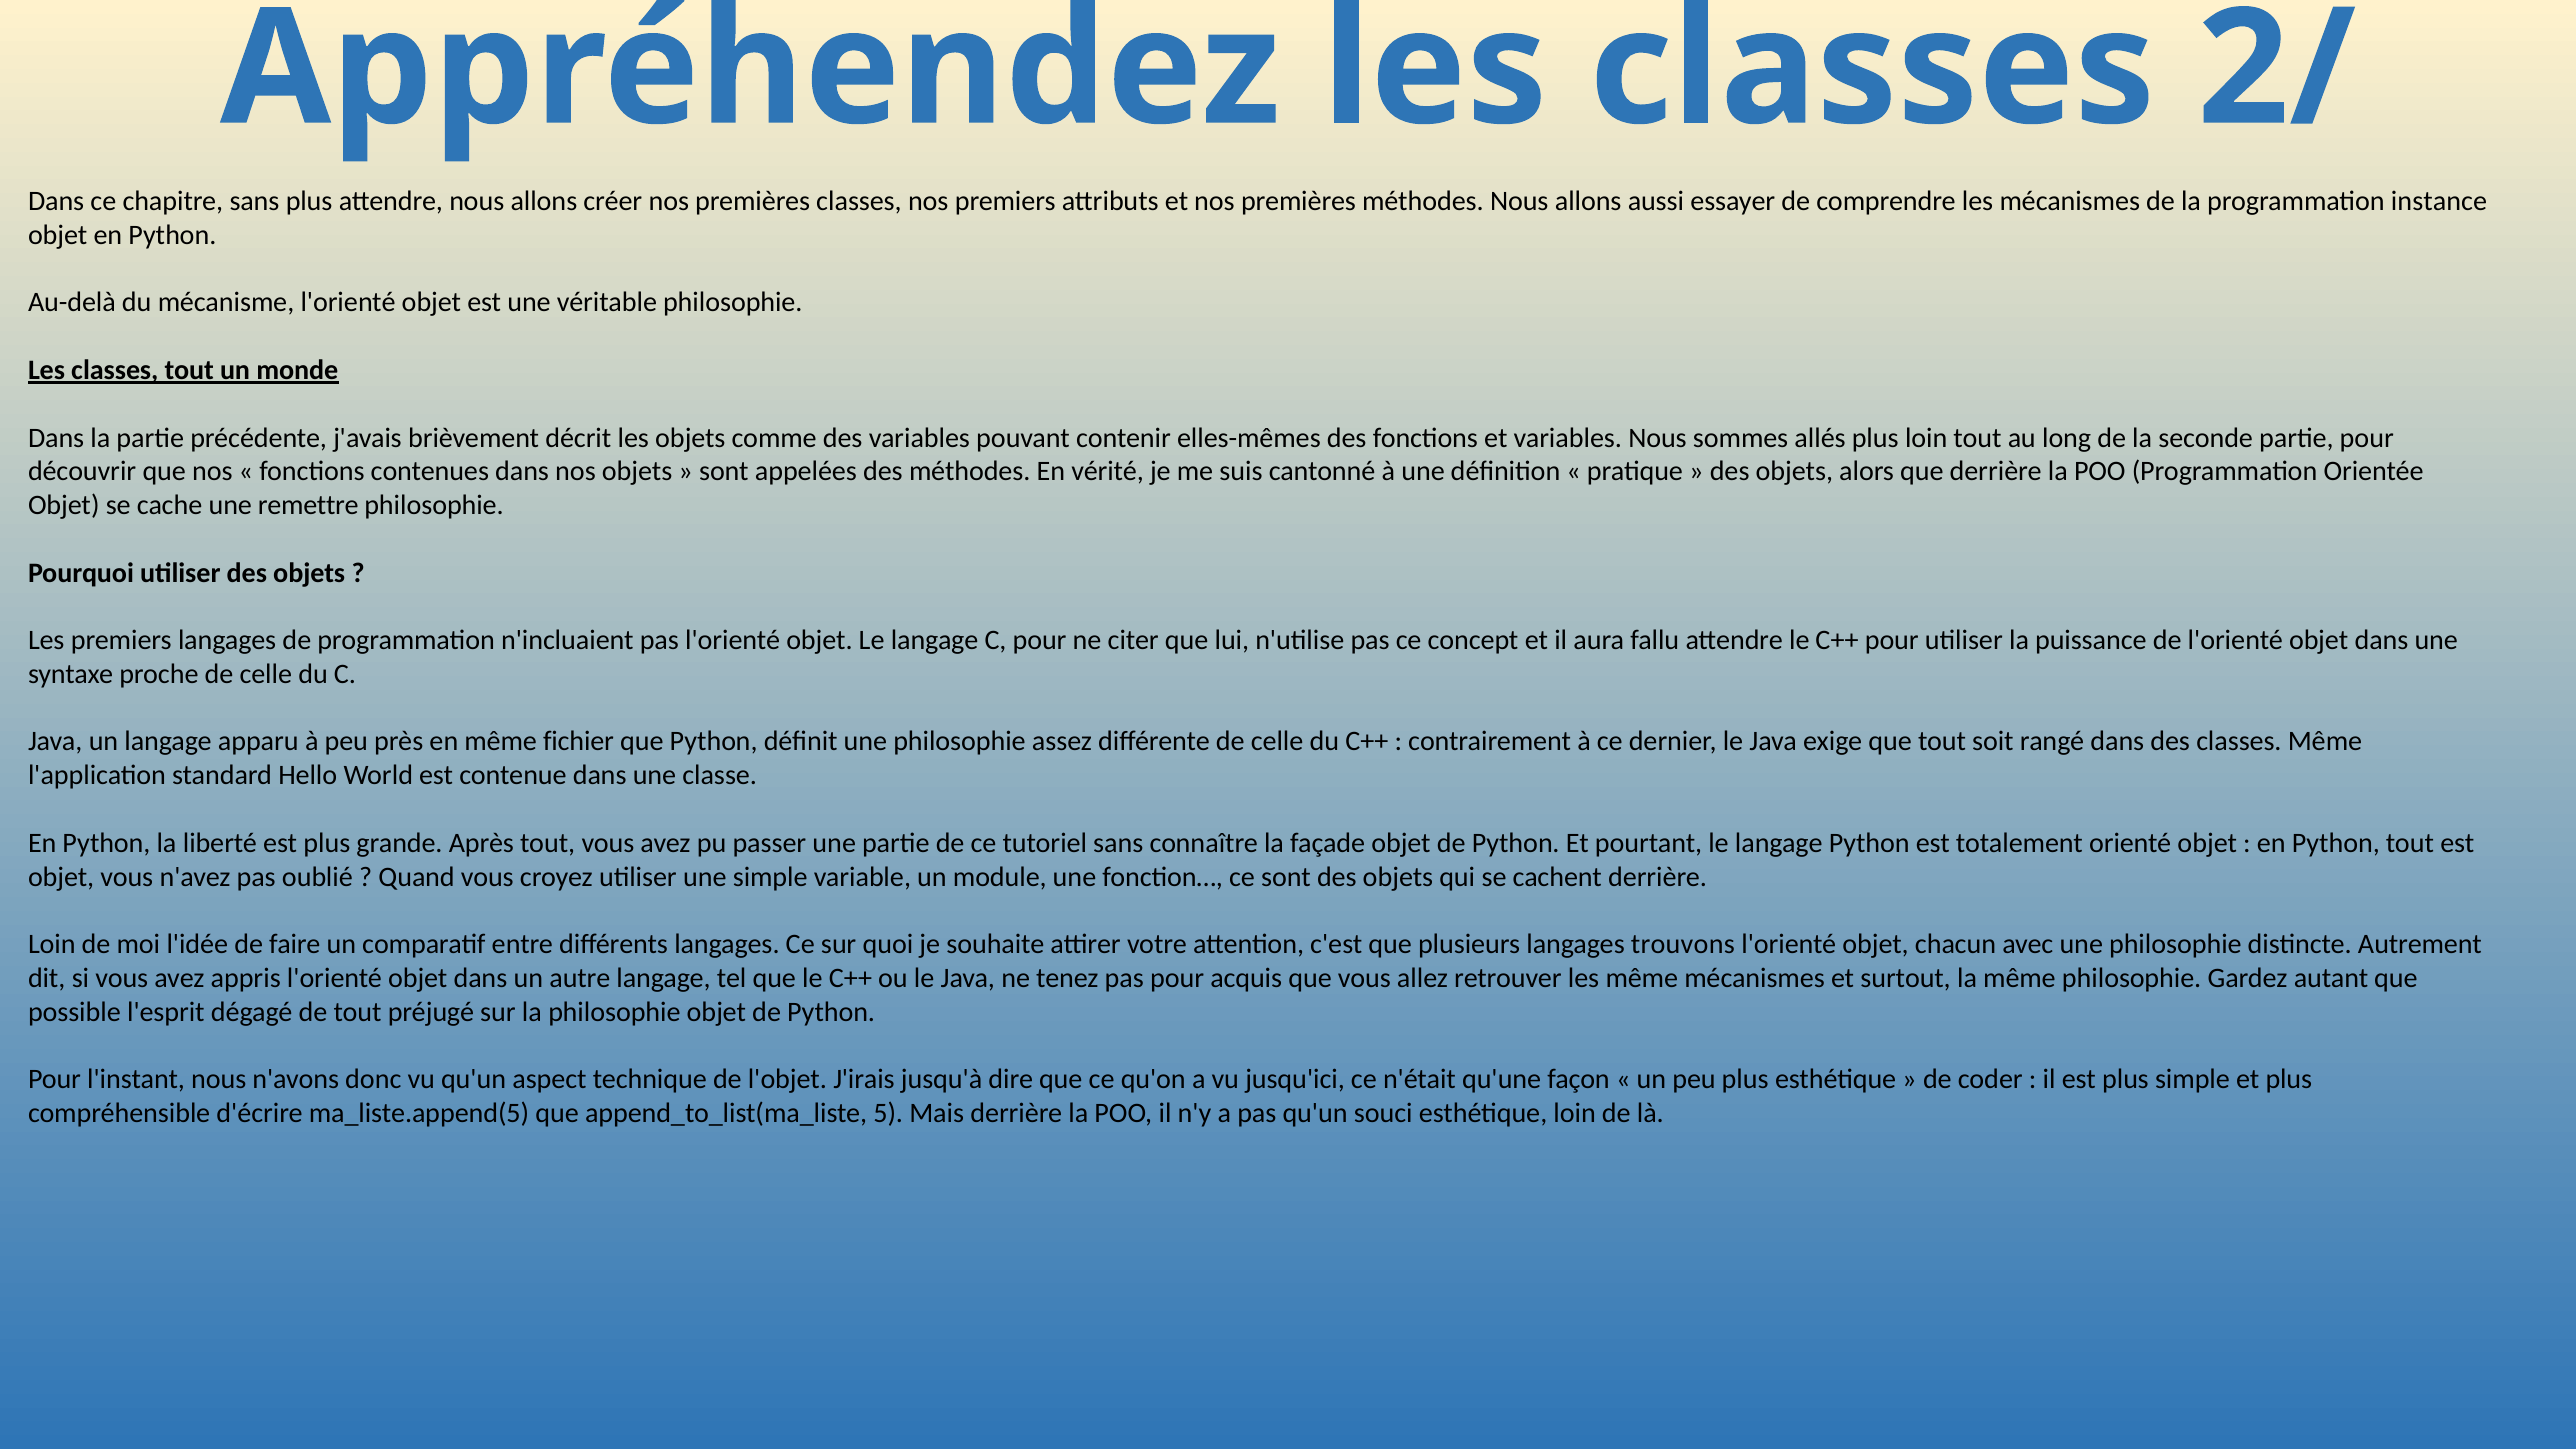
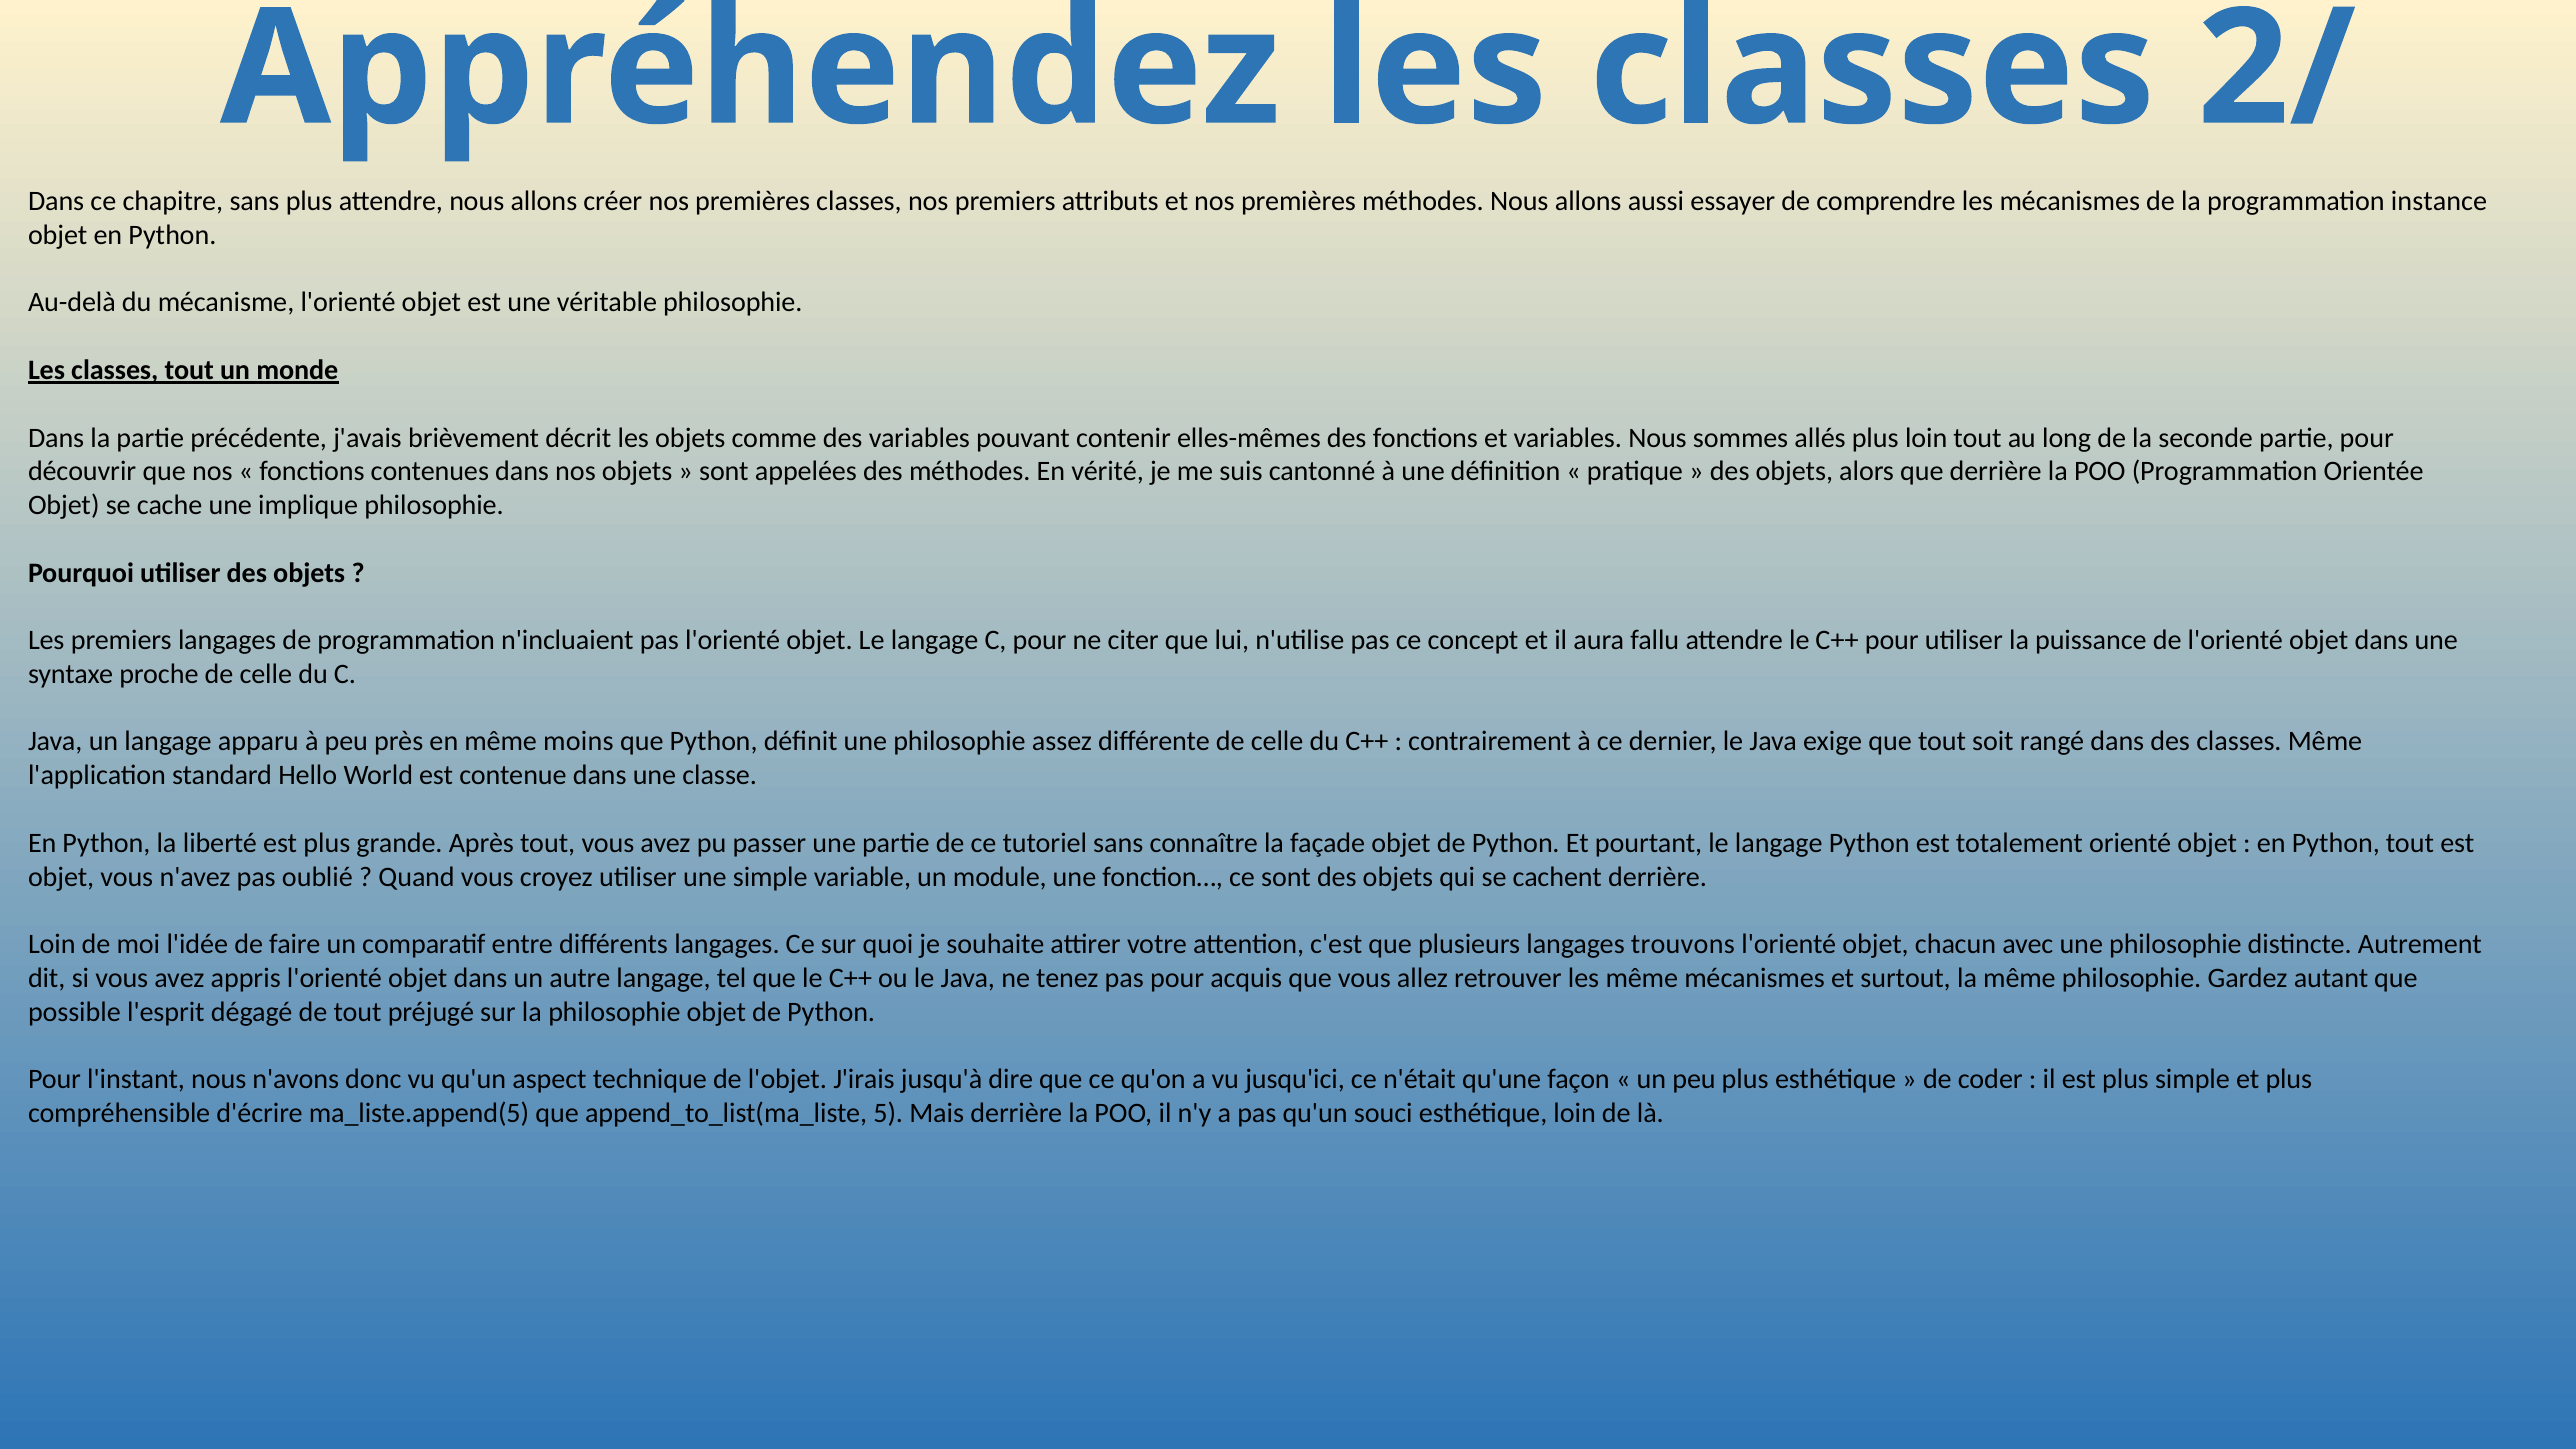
remettre: remettre -> implique
fichier: fichier -> moins
